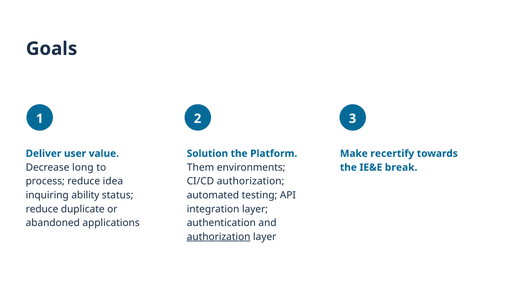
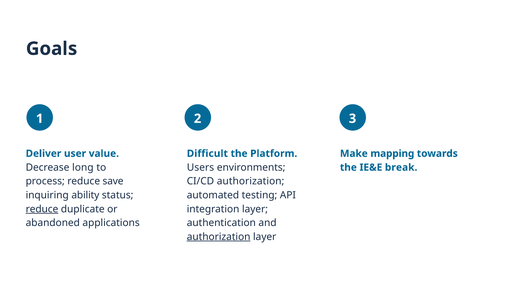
Solution: Solution -> Difficult
recertify: recertify -> mapping
Them: Them -> Users
idea: idea -> save
reduce at (42, 209) underline: none -> present
